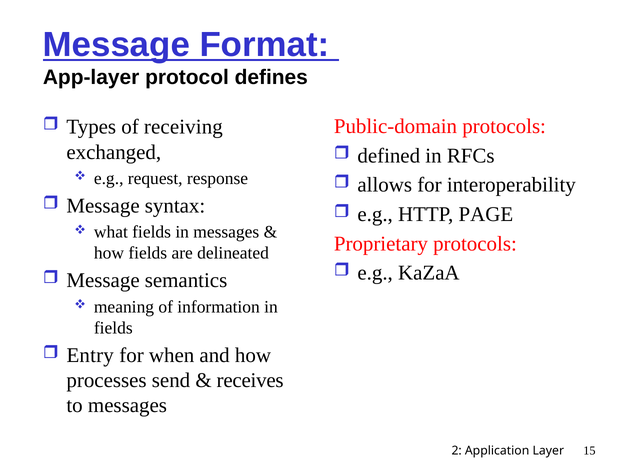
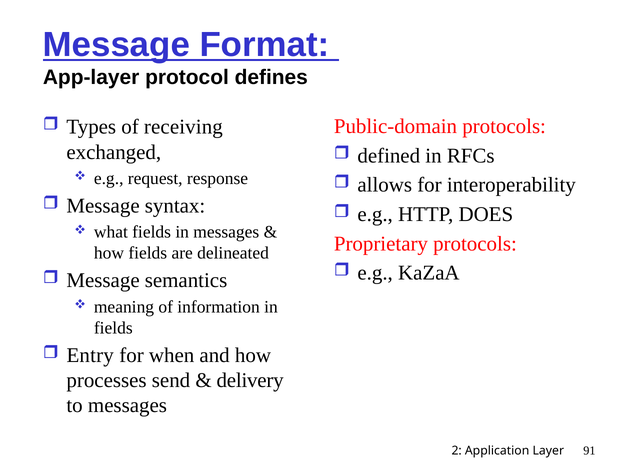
PAGE: PAGE -> DOES
receives: receives -> delivery
15: 15 -> 91
